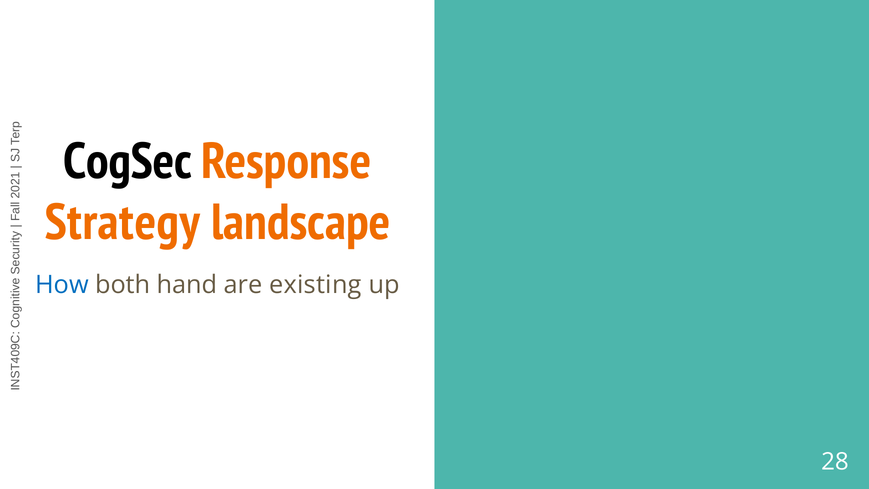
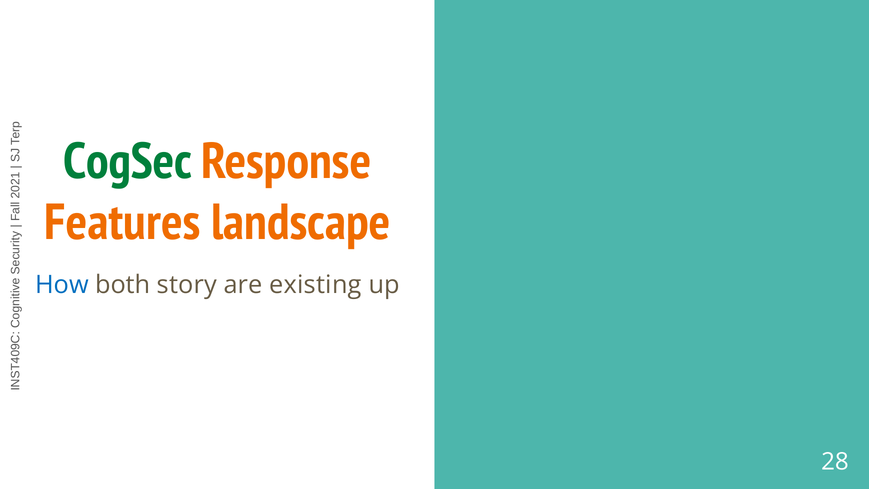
CogSec colour: black -> green
Strategy: Strategy -> Features
hand: hand -> story
